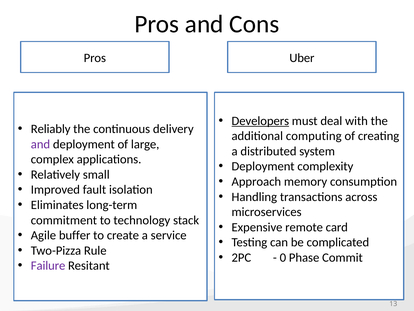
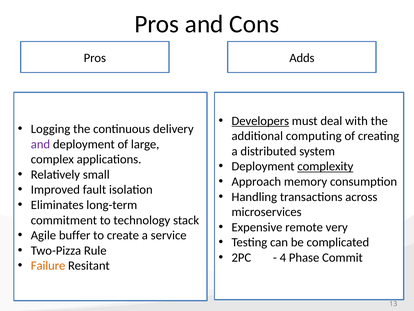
Uber: Uber -> Adds
Reliably: Reliably -> Logging
complexity underline: none -> present
card: card -> very
0: 0 -> 4
Failure colour: purple -> orange
